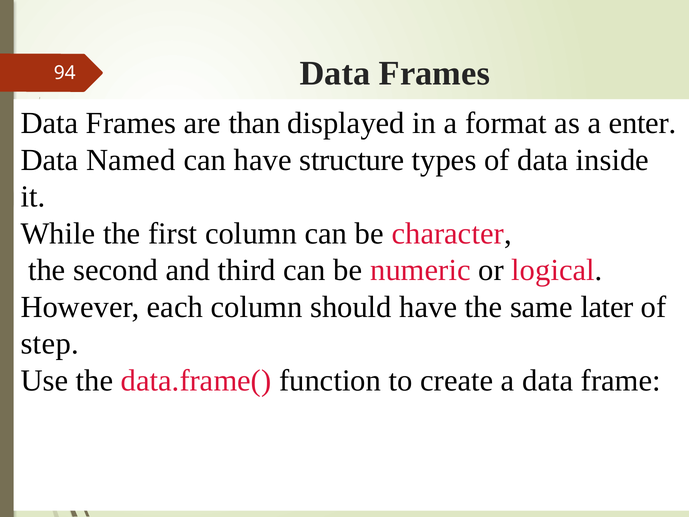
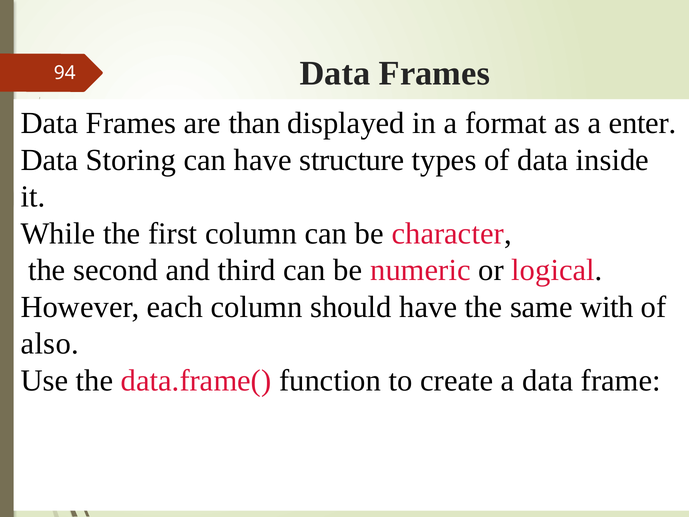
Named: Named -> Storing
later: later -> with
step: step -> also
